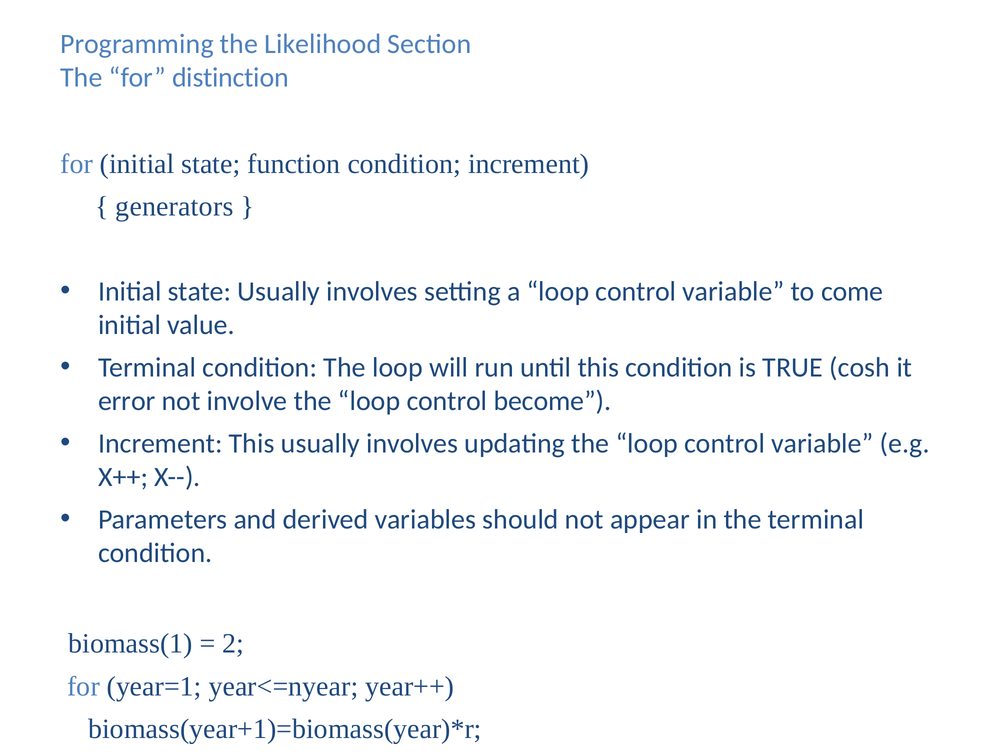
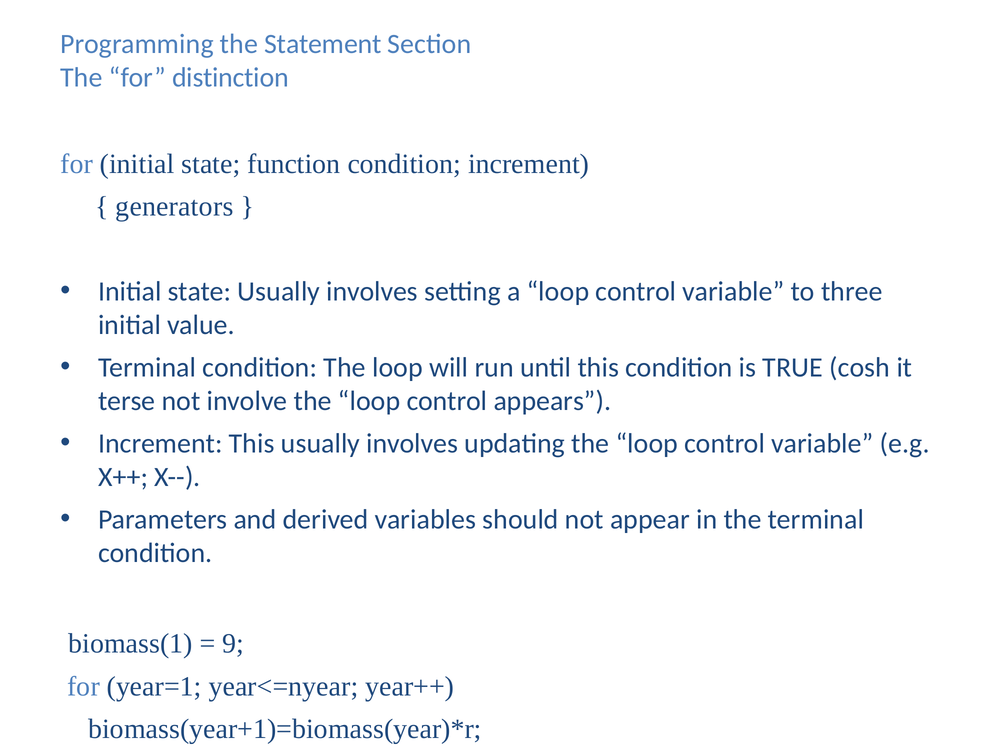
Likelihood: Likelihood -> Statement
come: come -> three
error: error -> terse
become: become -> appears
2: 2 -> 9
